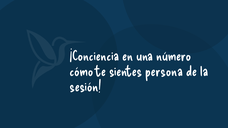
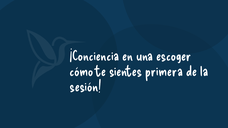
número: número -> escoger
persona: persona -> primera
